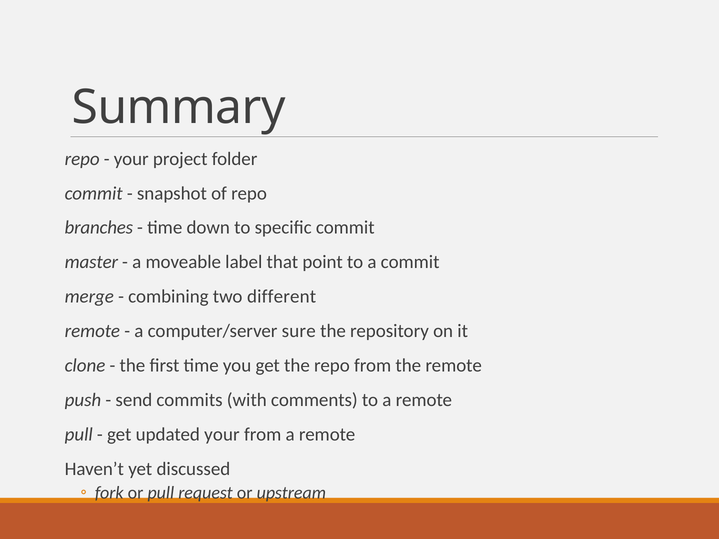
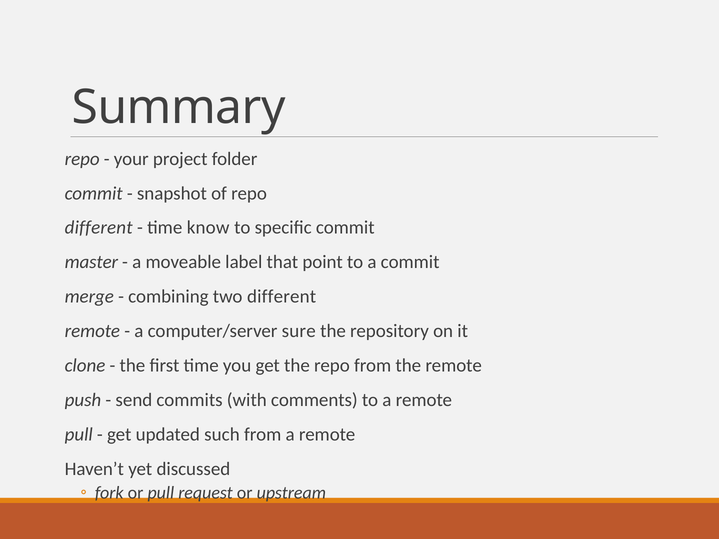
branches at (99, 228): branches -> different
down: down -> know
updated your: your -> such
